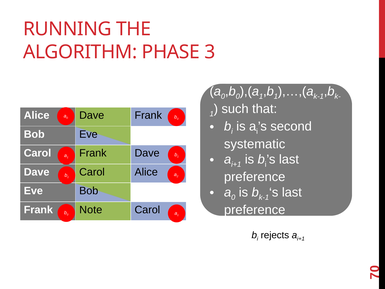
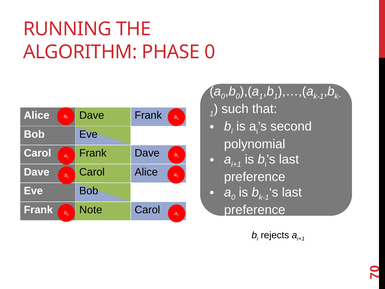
PHASE 3: 3 -> 0
systematic: systematic -> polynomial
